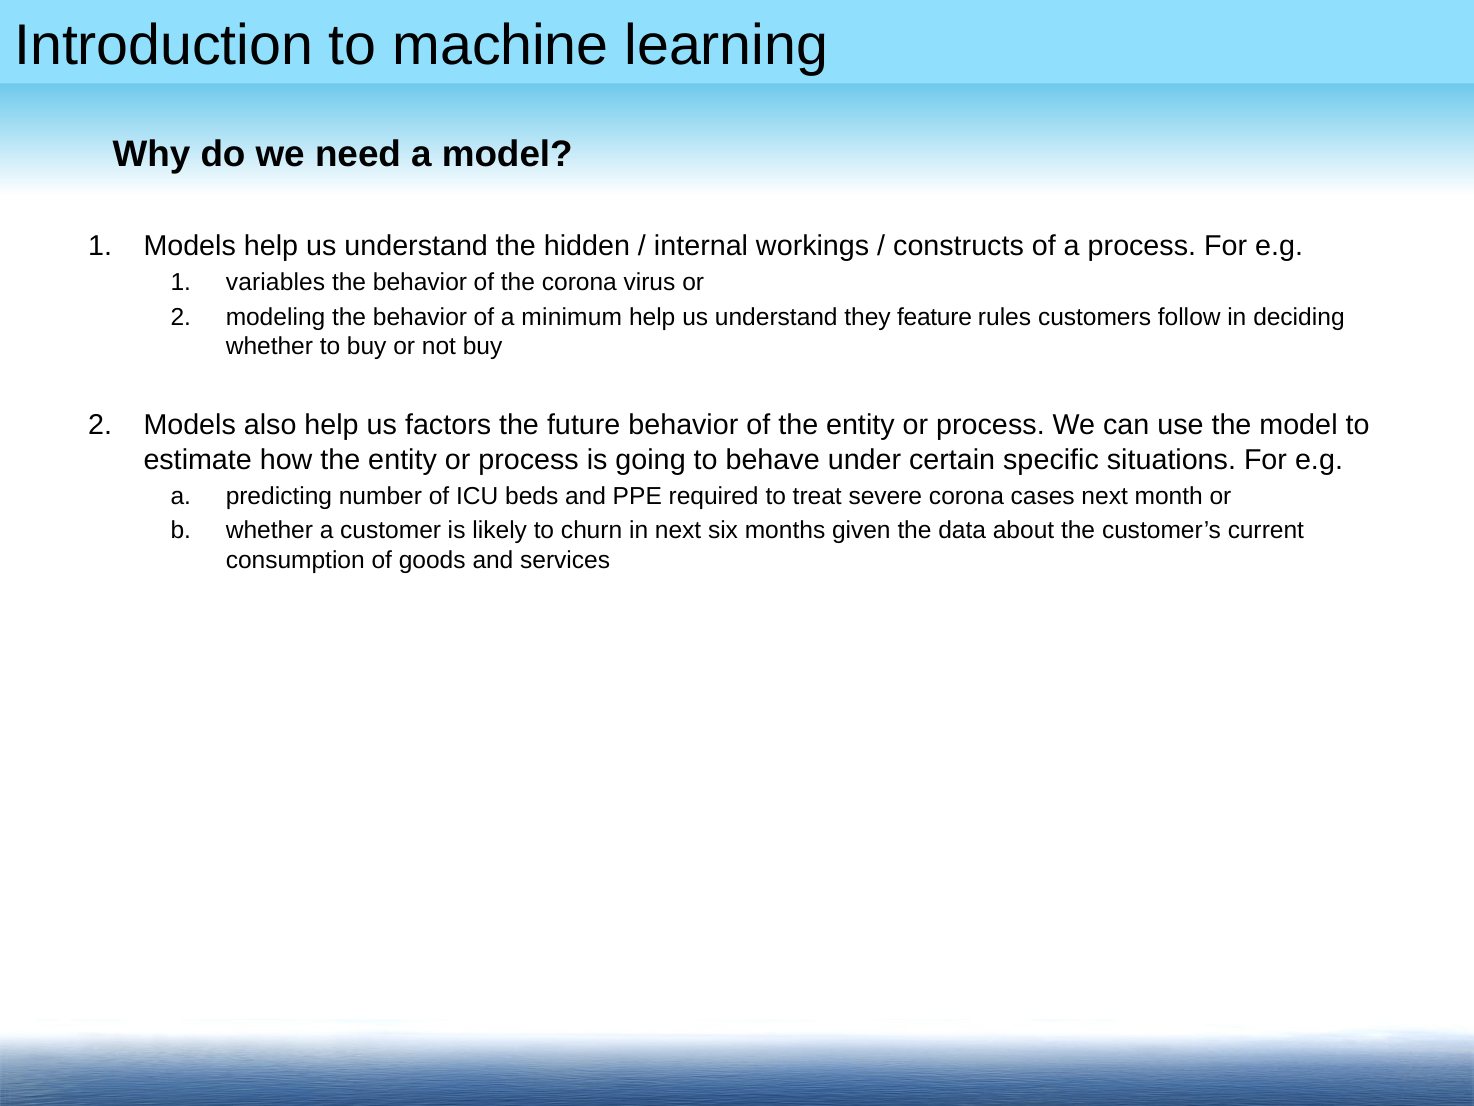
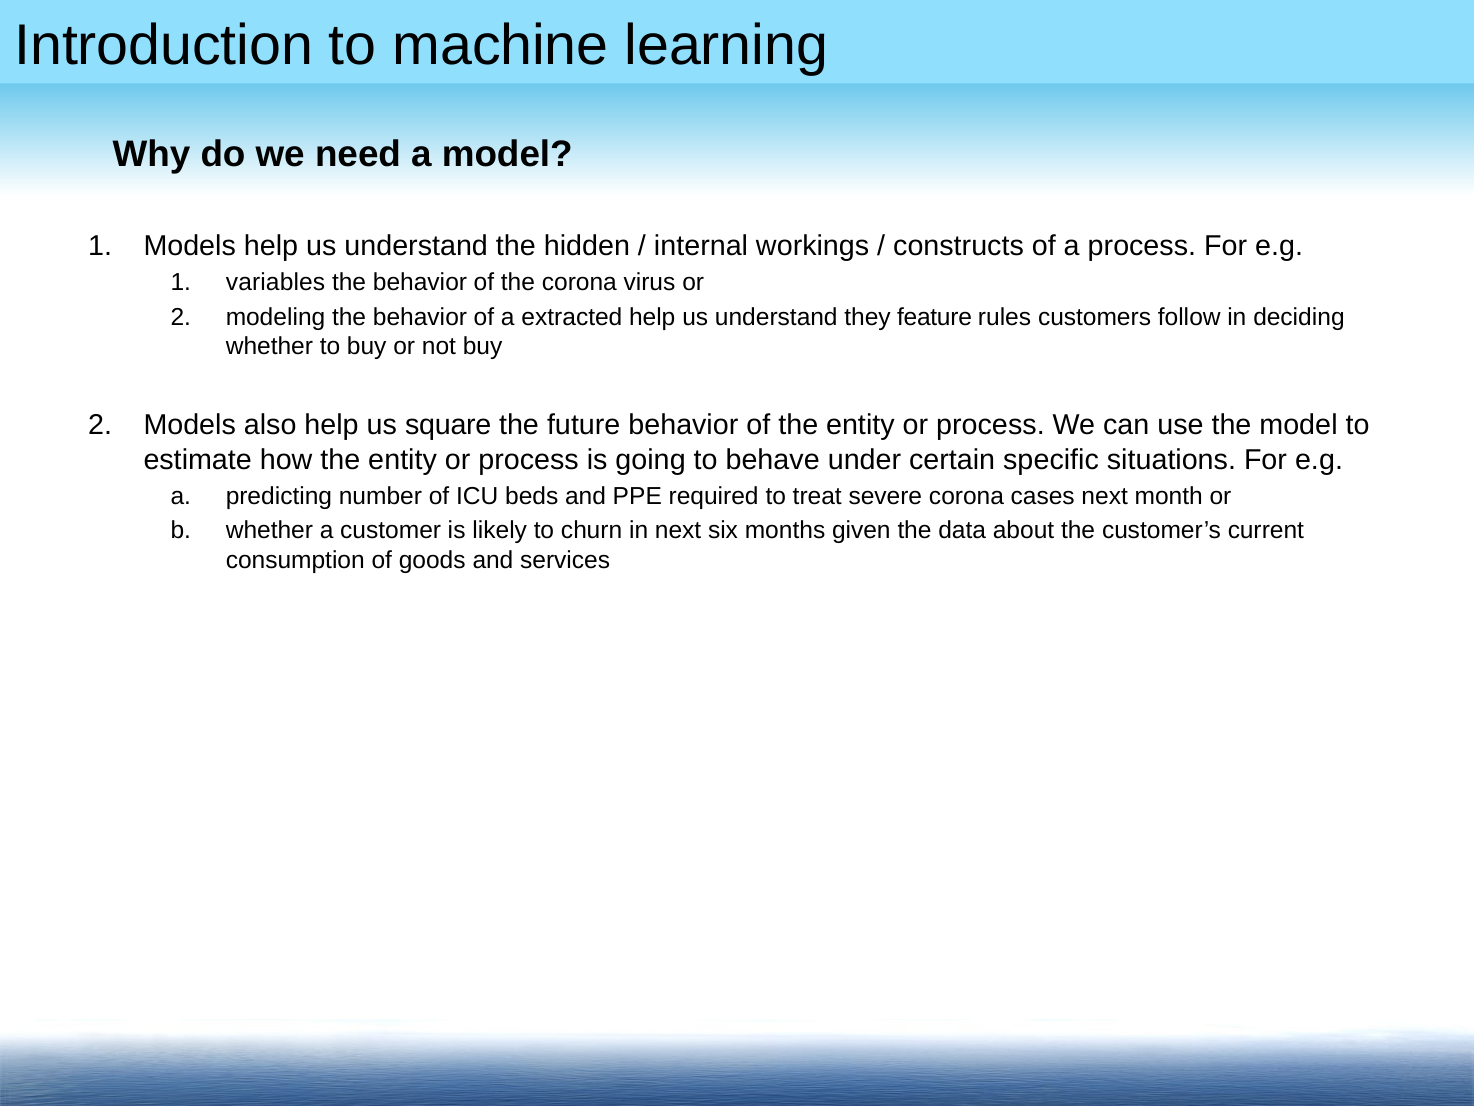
minimum: minimum -> extracted
factors: factors -> square
